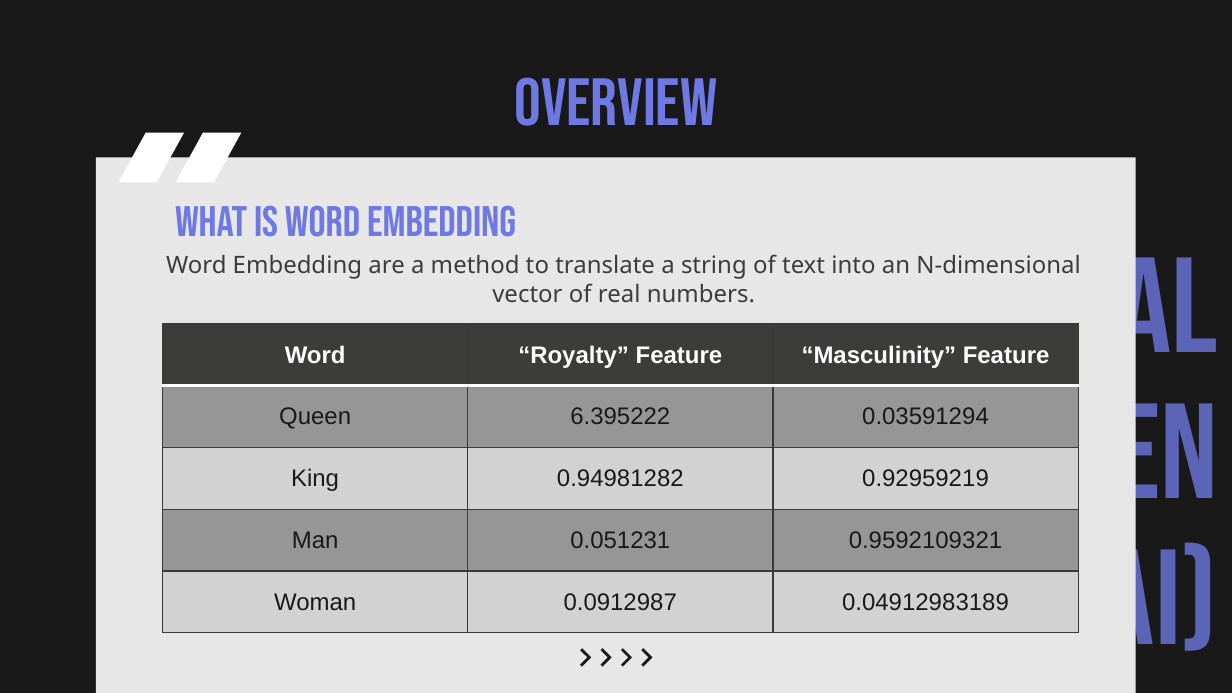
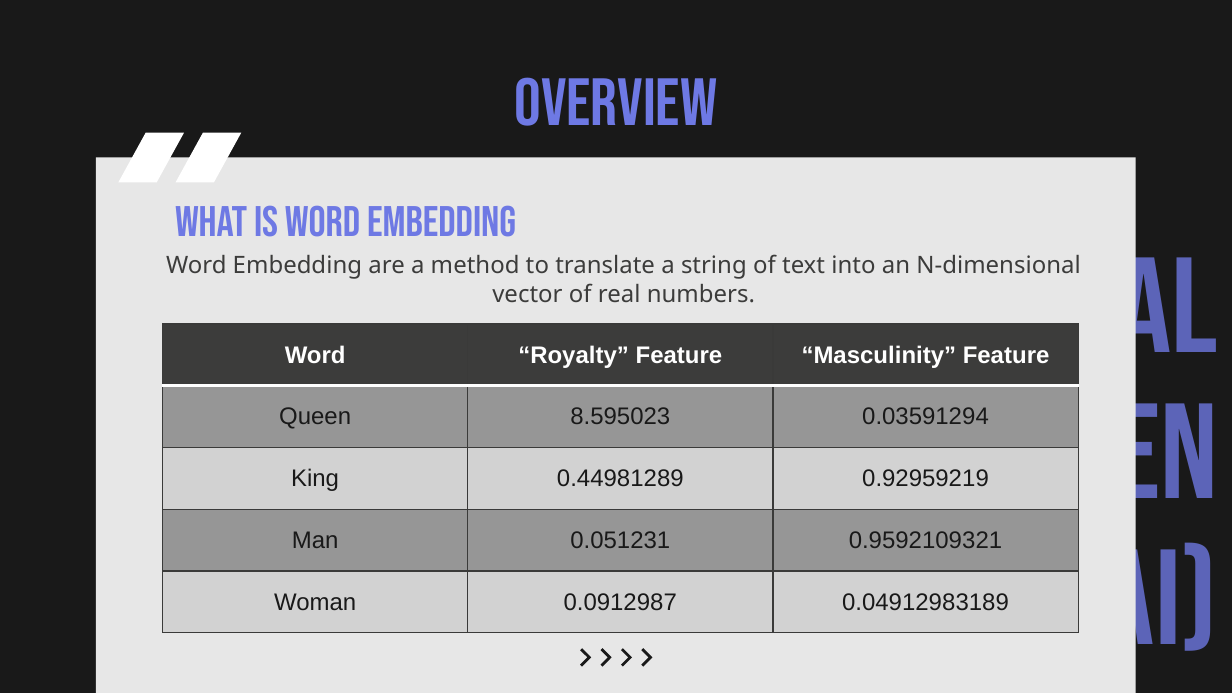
6.395222: 6.395222 -> 8.595023
0.94981282: 0.94981282 -> 0.44981289
